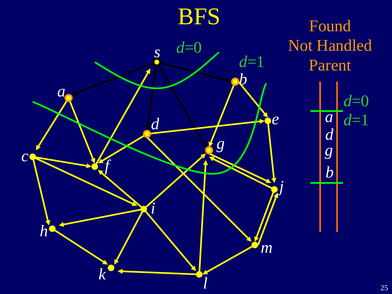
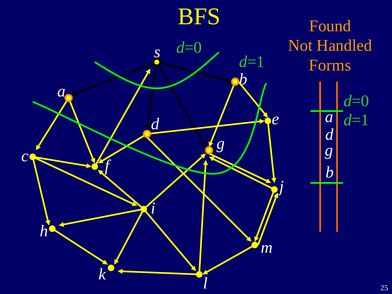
Parent: Parent -> Forms
